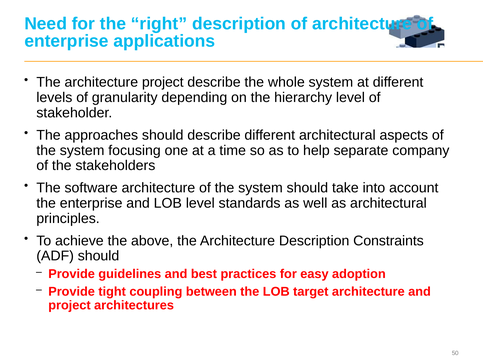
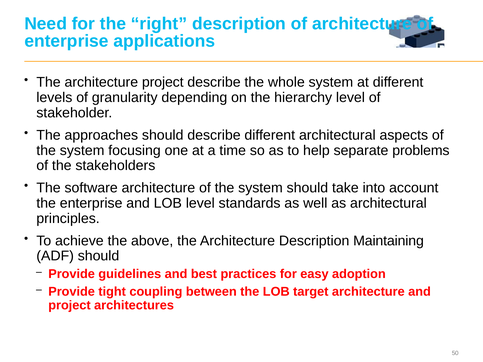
company: company -> problems
Constraints: Constraints -> Maintaining
